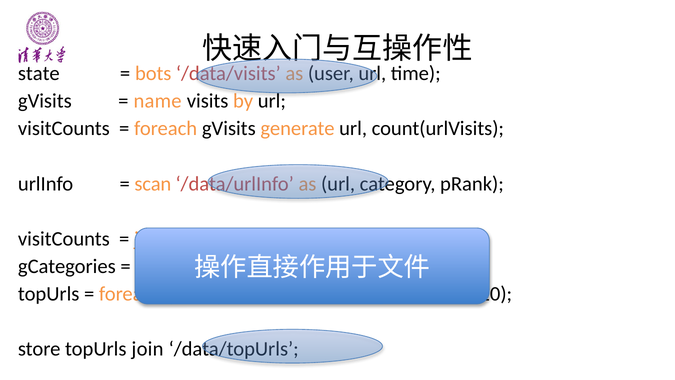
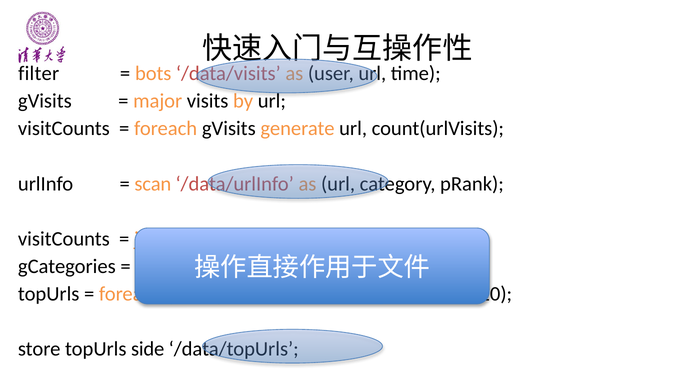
state: state -> filter
name: name -> major
topUrls join: join -> side
